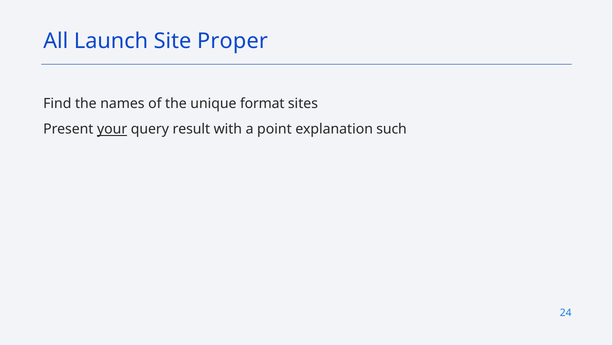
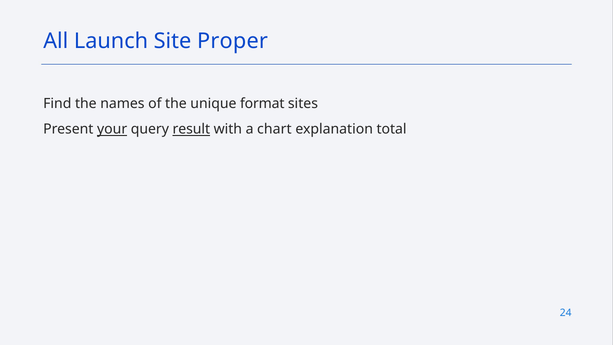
result underline: none -> present
point: point -> chart
such: such -> total
